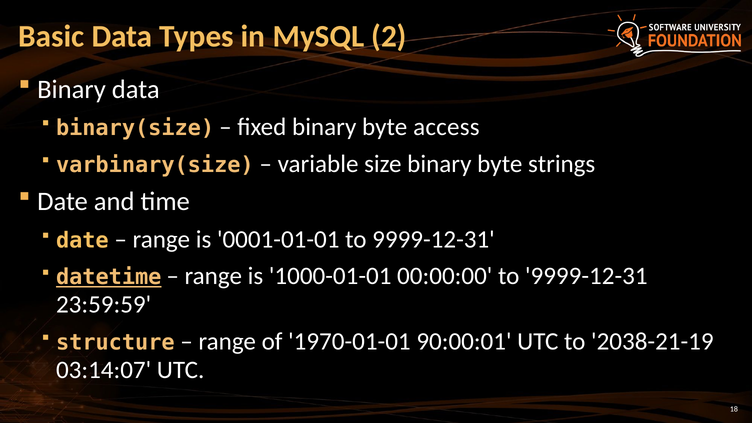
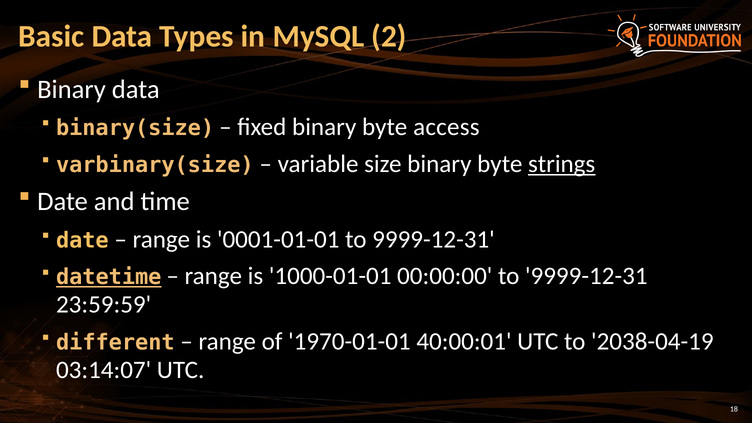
strings underline: none -> present
structure: structure -> different
90:00:01: 90:00:01 -> 40:00:01
2038-21-19: 2038-21-19 -> 2038-04-19
